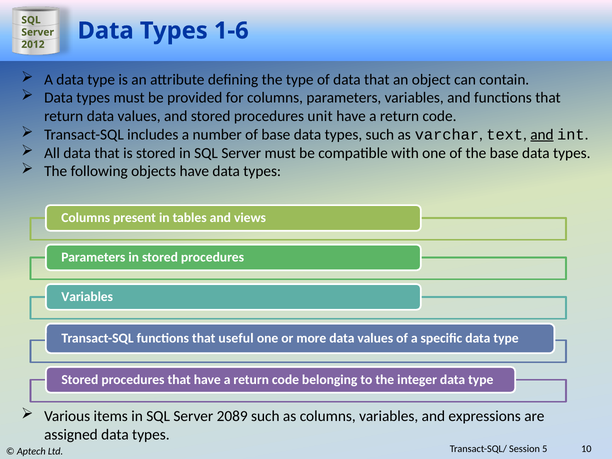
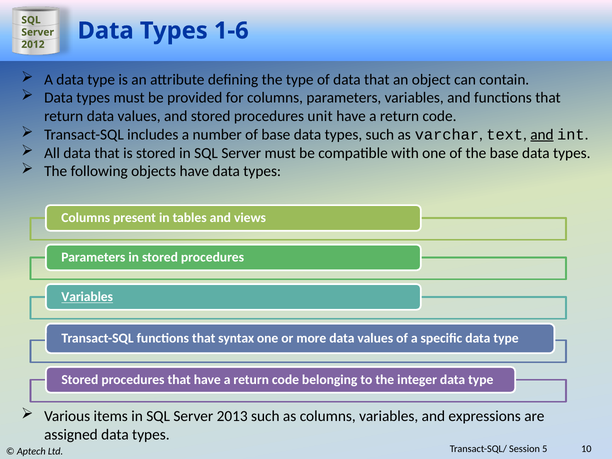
Variables at (87, 297) underline: none -> present
useful: useful -> syntax
2089: 2089 -> 2013
